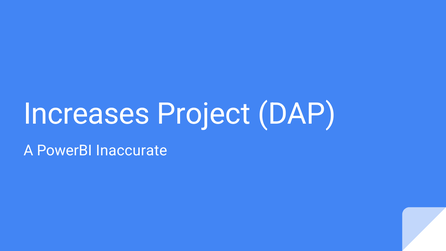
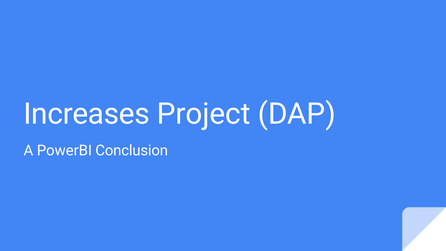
Inaccurate: Inaccurate -> Conclusion
